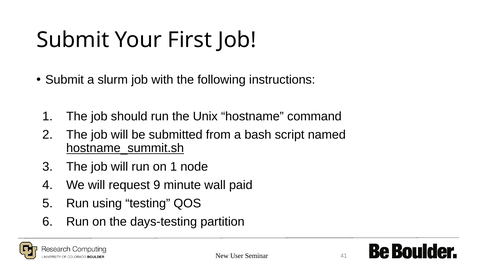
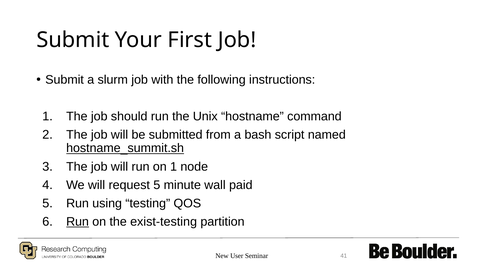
request 9: 9 -> 5
Run at (78, 222) underline: none -> present
days-testing: days-testing -> exist-testing
